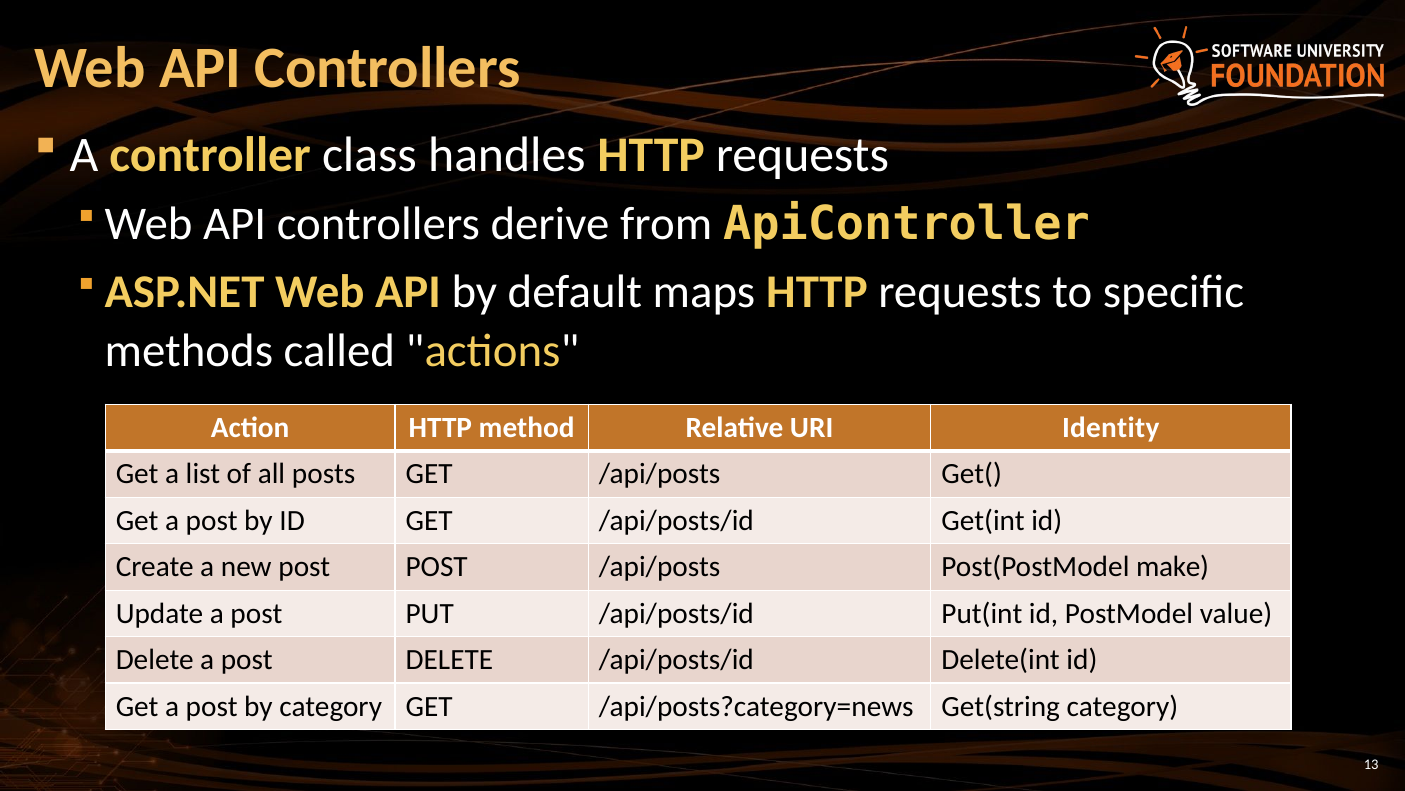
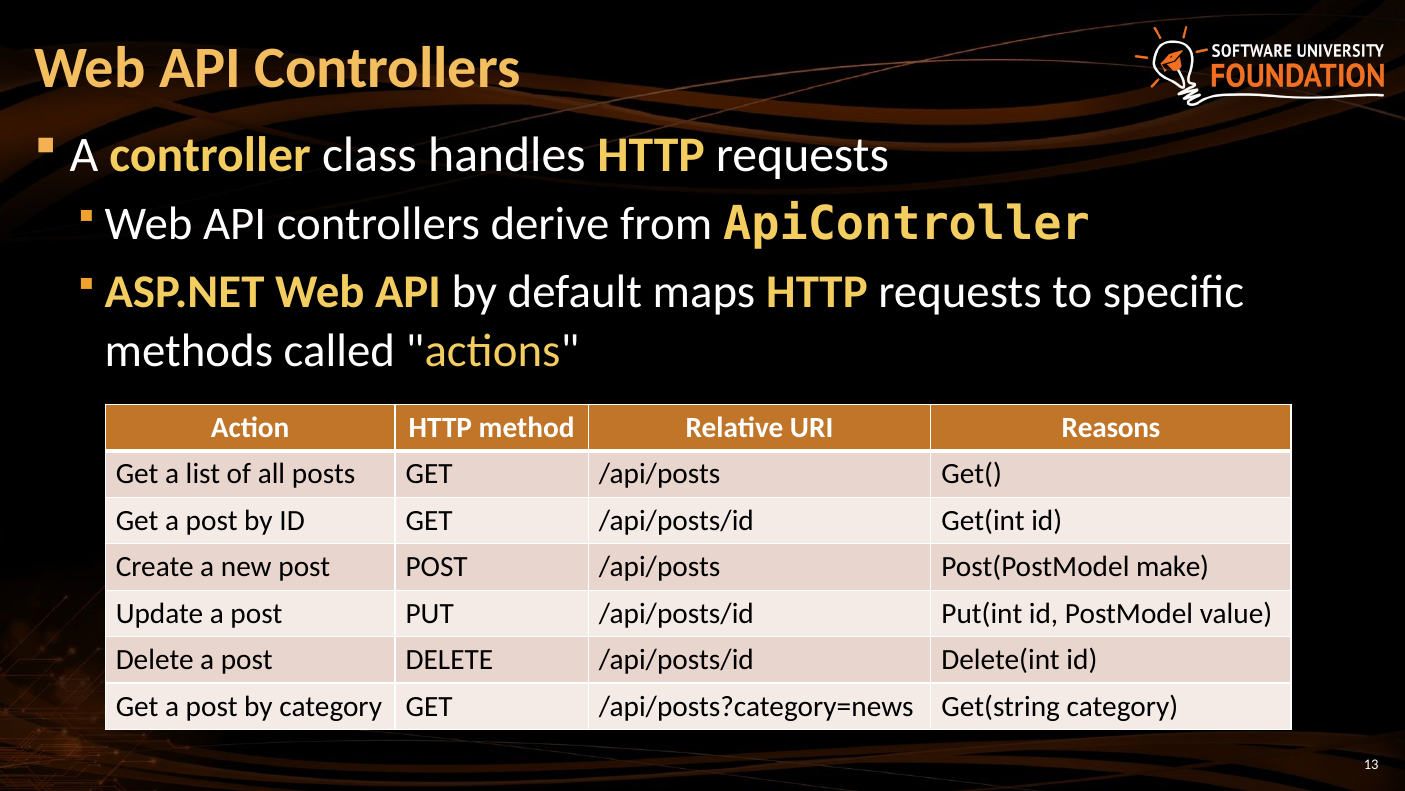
Identity: Identity -> Reasons
